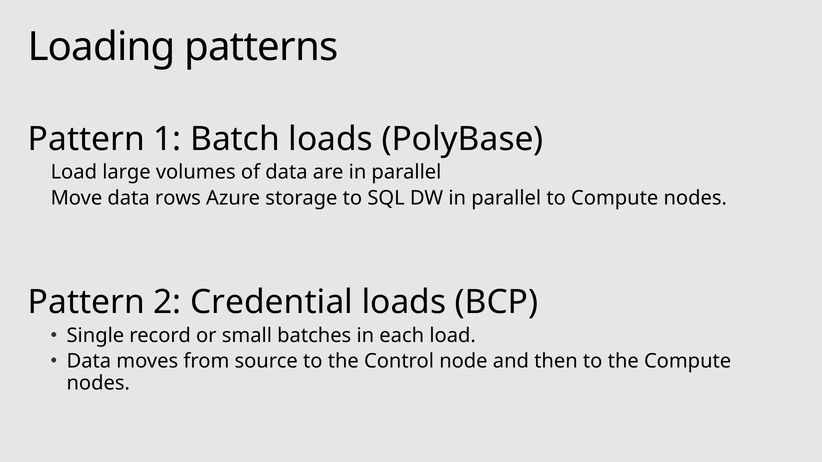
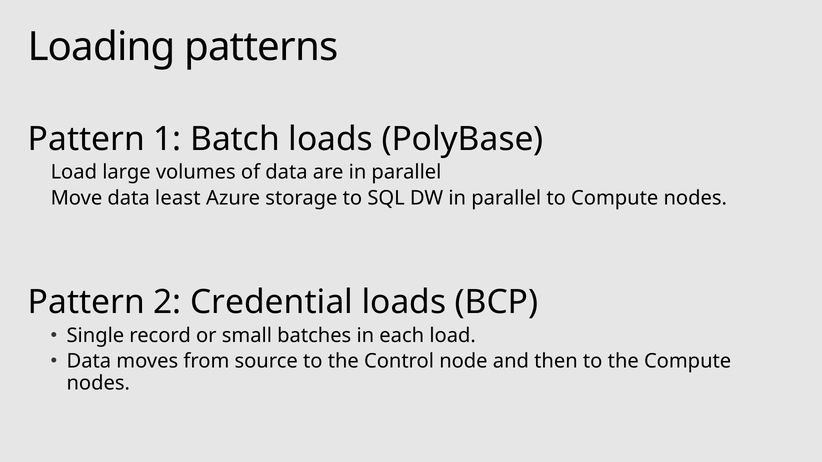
rows: rows -> least
